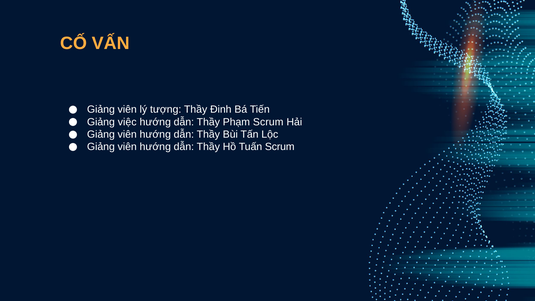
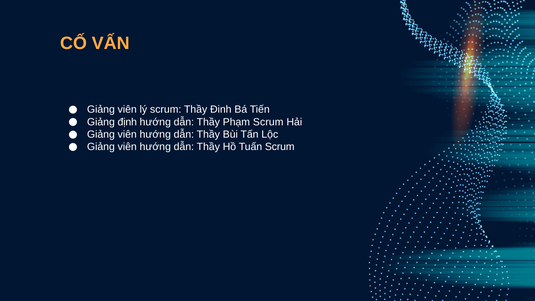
lý tượng: tượng -> scrum
việc: việc -> định
